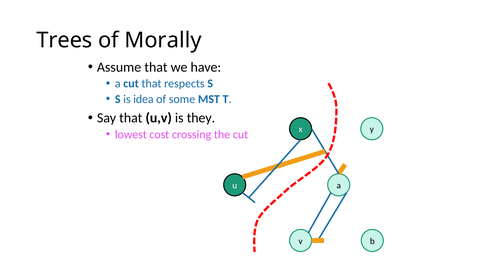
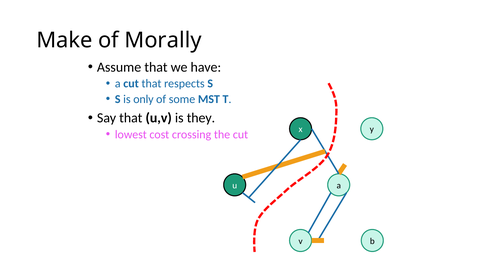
Trees: Trees -> Make
idea: idea -> only
